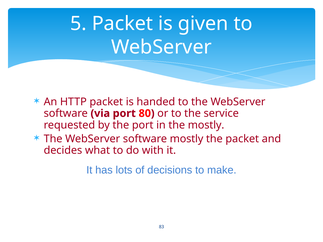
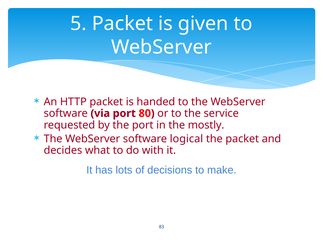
software mostly: mostly -> logical
